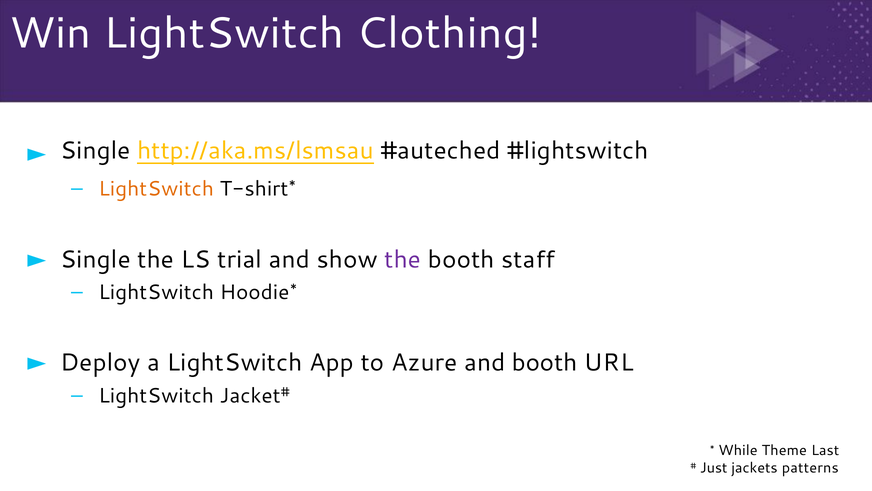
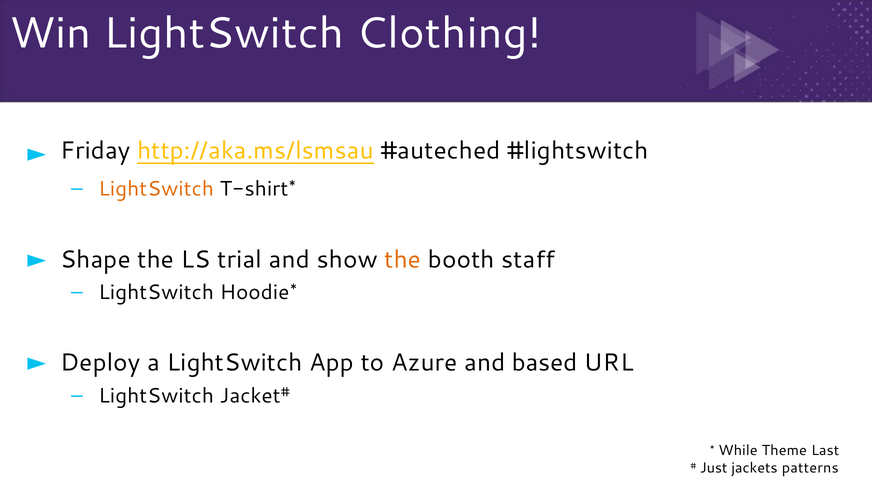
Single at (95, 151): Single -> Friday
Single at (95, 259): Single -> Shape
the at (403, 259) colour: purple -> orange
and booth: booth -> based
